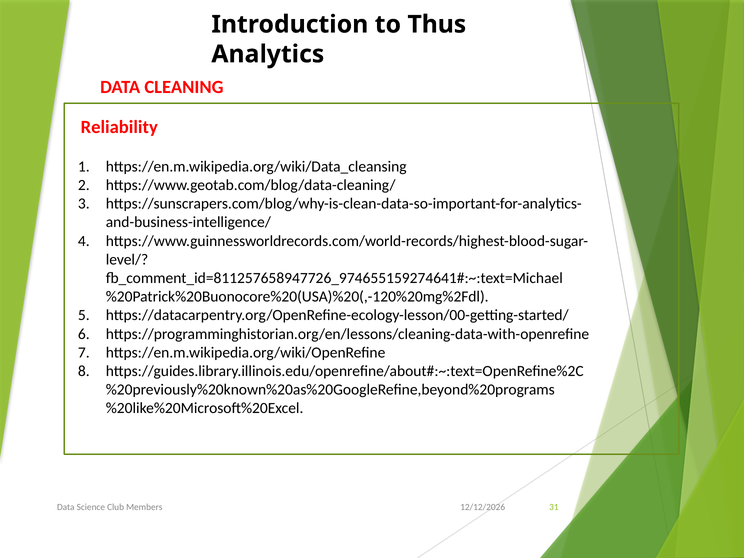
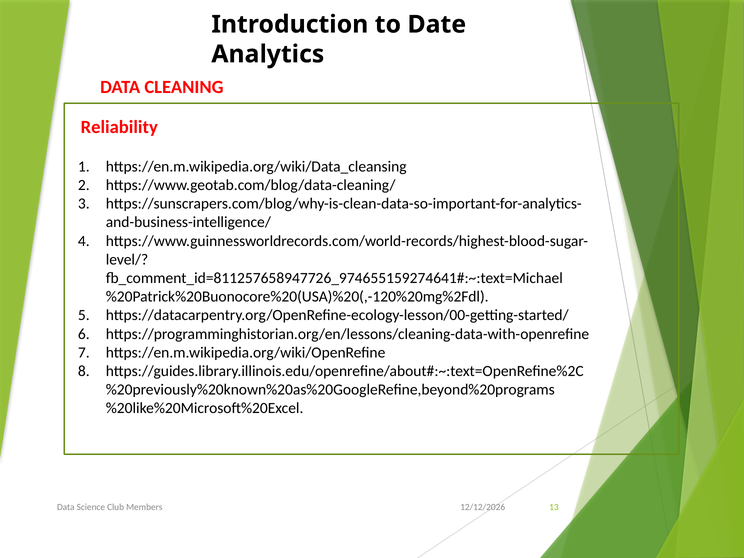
Thus: Thus -> Date
31: 31 -> 13
